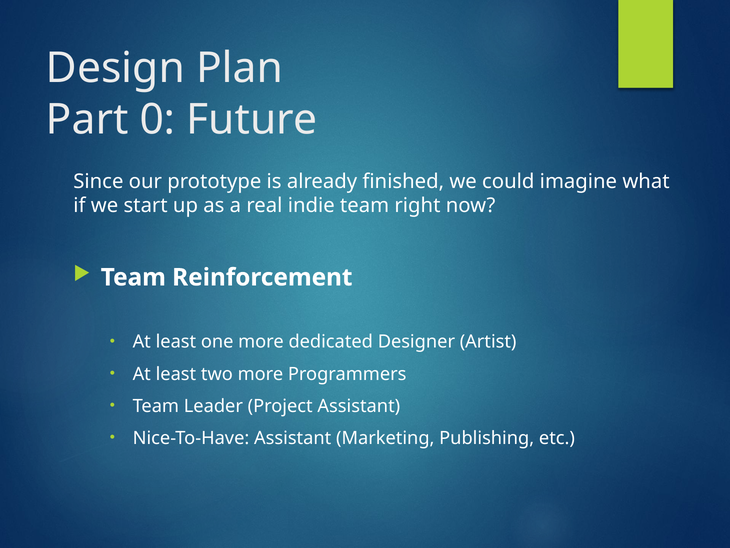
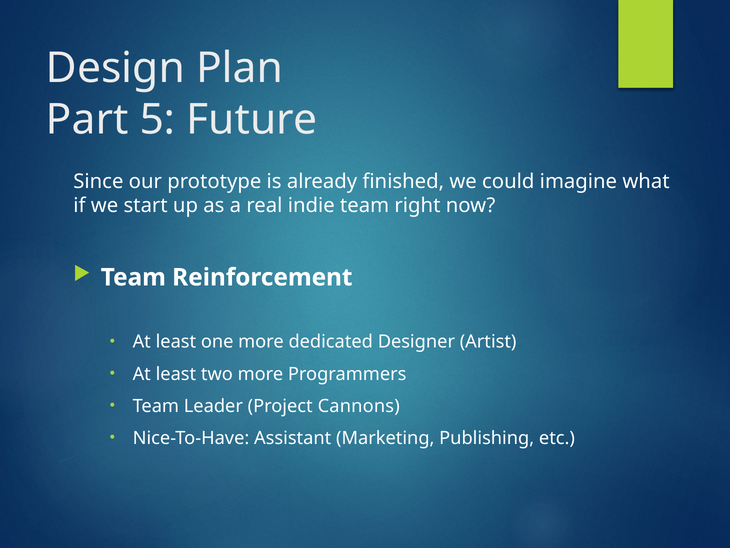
0: 0 -> 5
Project Assistant: Assistant -> Cannons
